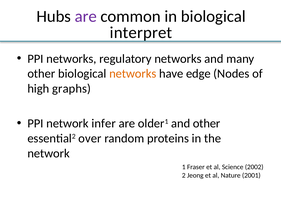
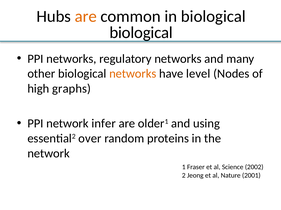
are at (86, 17) colour: purple -> orange
interpret at (141, 33): interpret -> biological
edge: edge -> level
and other: other -> using
